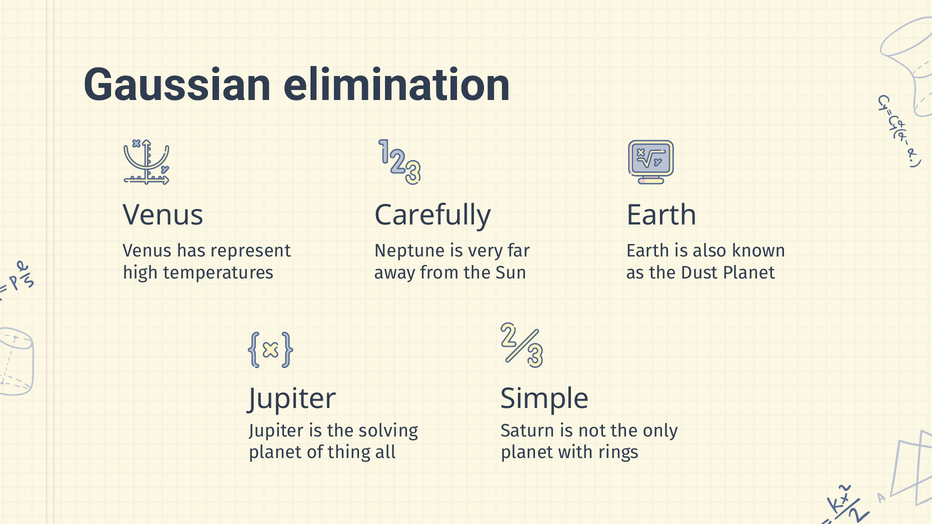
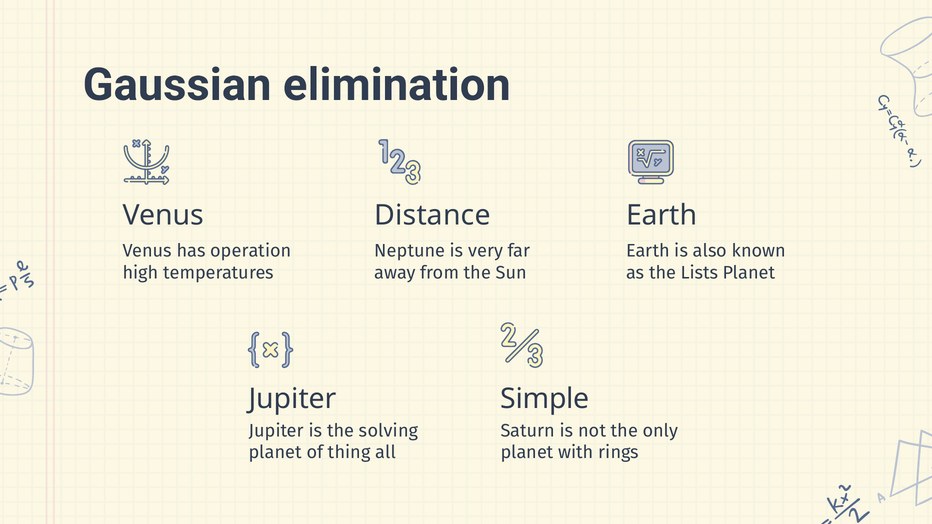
Carefully: Carefully -> Distance
represent: represent -> operation
Dust: Dust -> Lists
